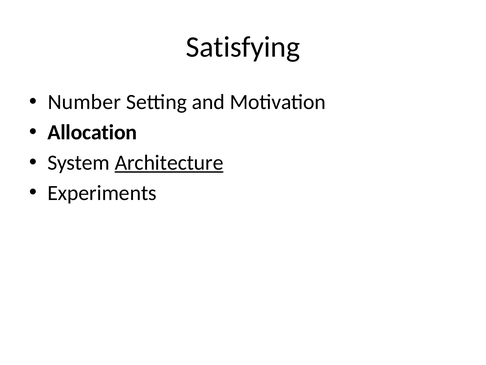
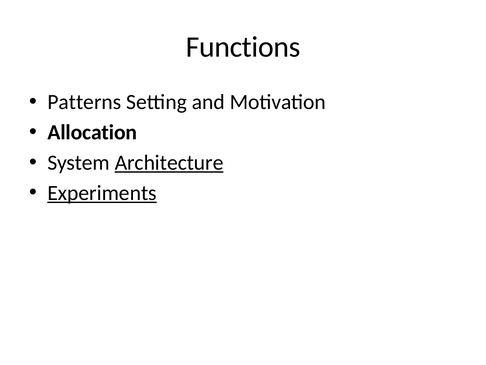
Satisfying: Satisfying -> Functions
Number: Number -> Patterns
Experiments underline: none -> present
